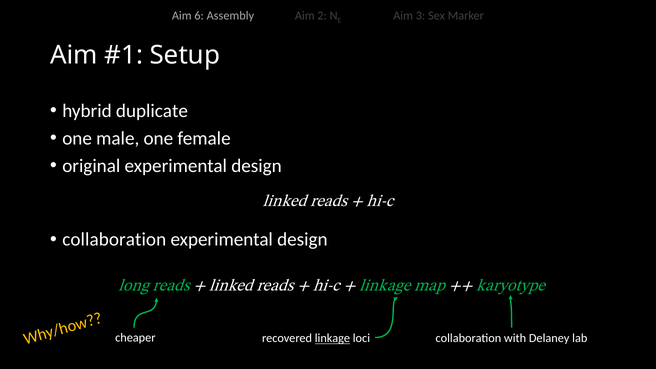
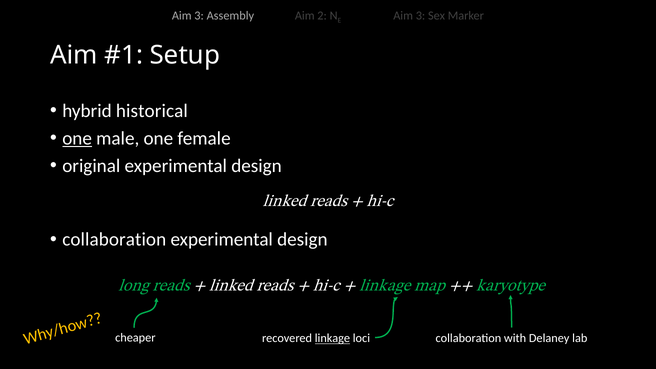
6 at (199, 16): 6 -> 3
duplicate: duplicate -> historical
one at (77, 138) underline: none -> present
